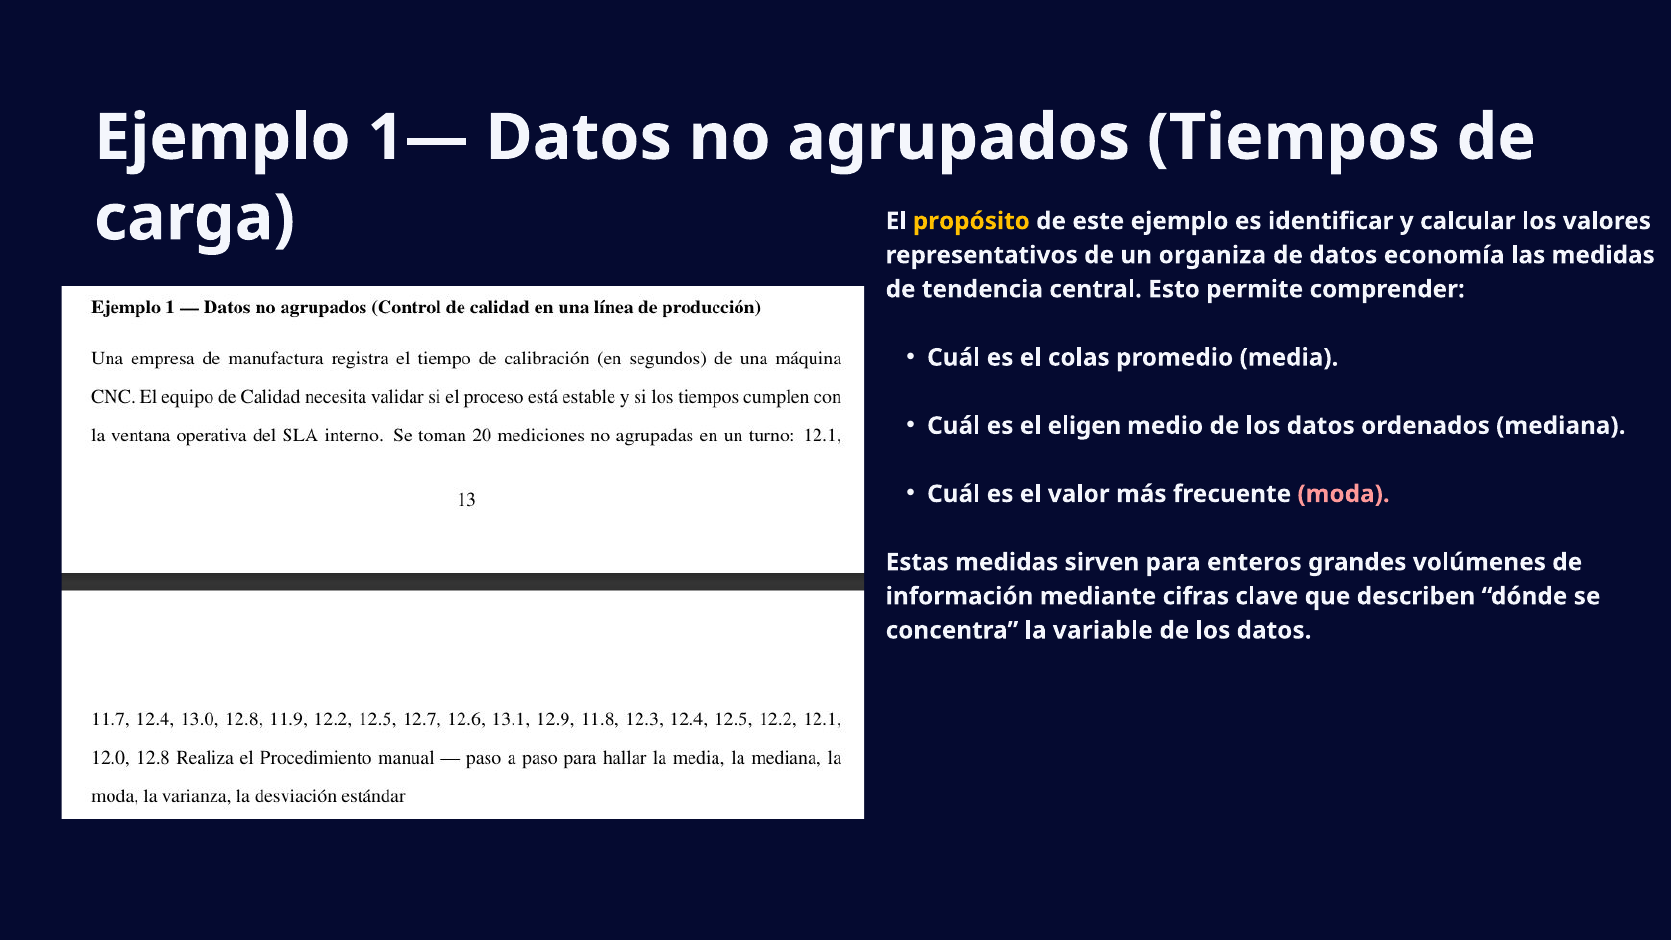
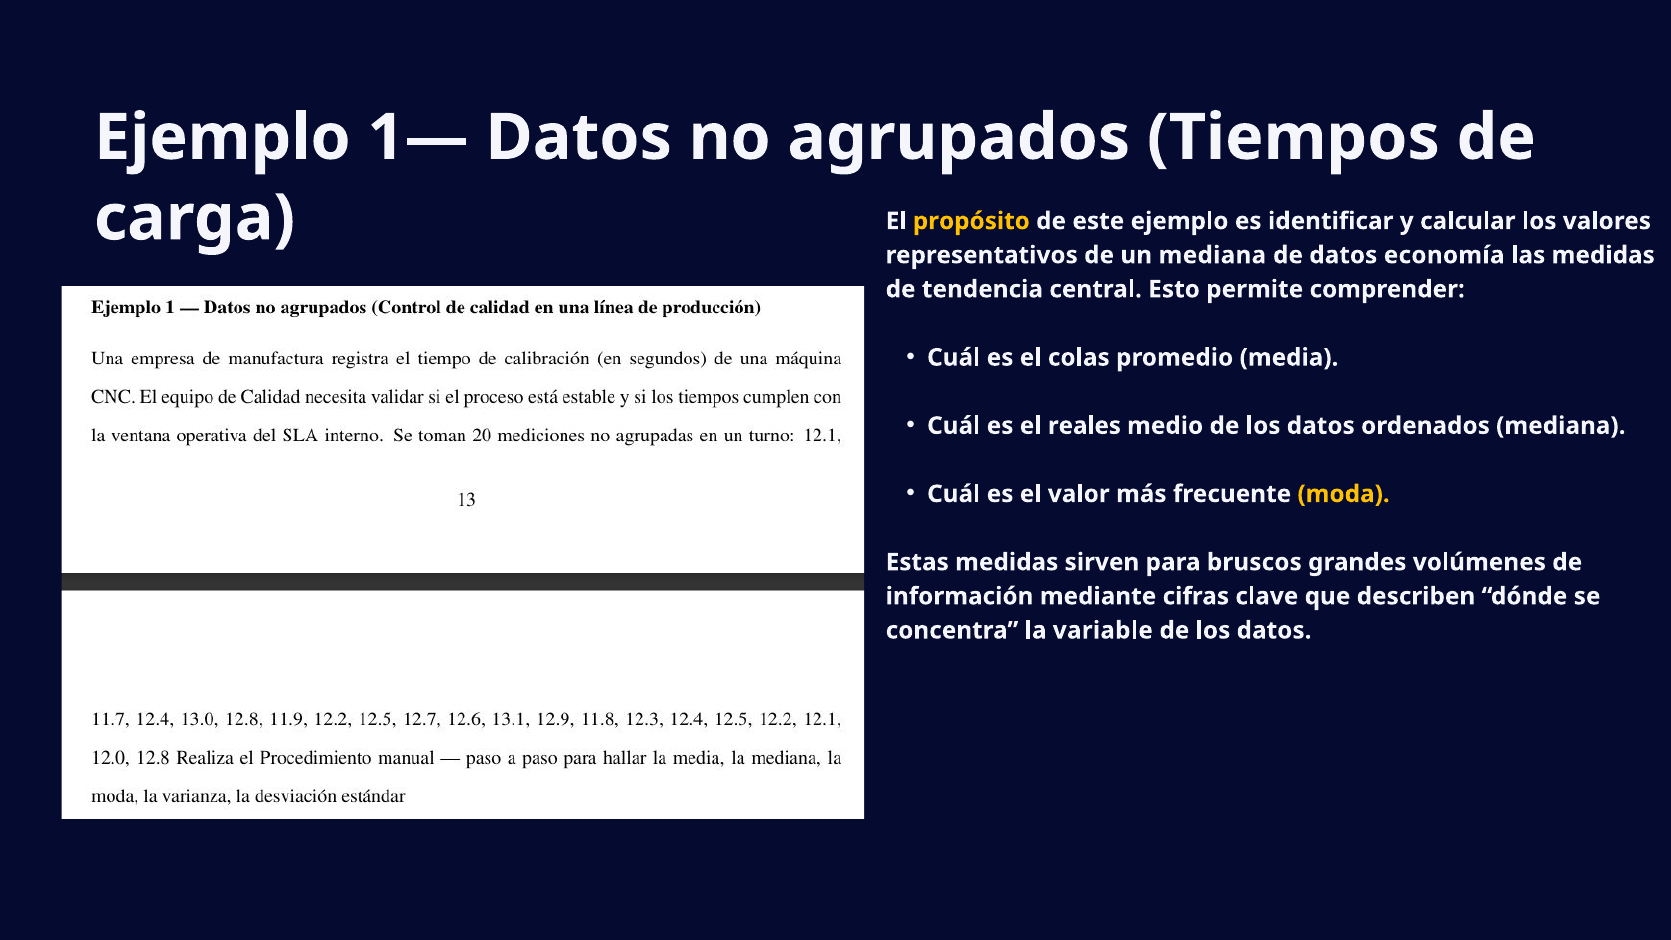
un organiza: organiza -> mediana
eligen: eligen -> reales
moda colour: pink -> yellow
enteros: enteros -> bruscos
